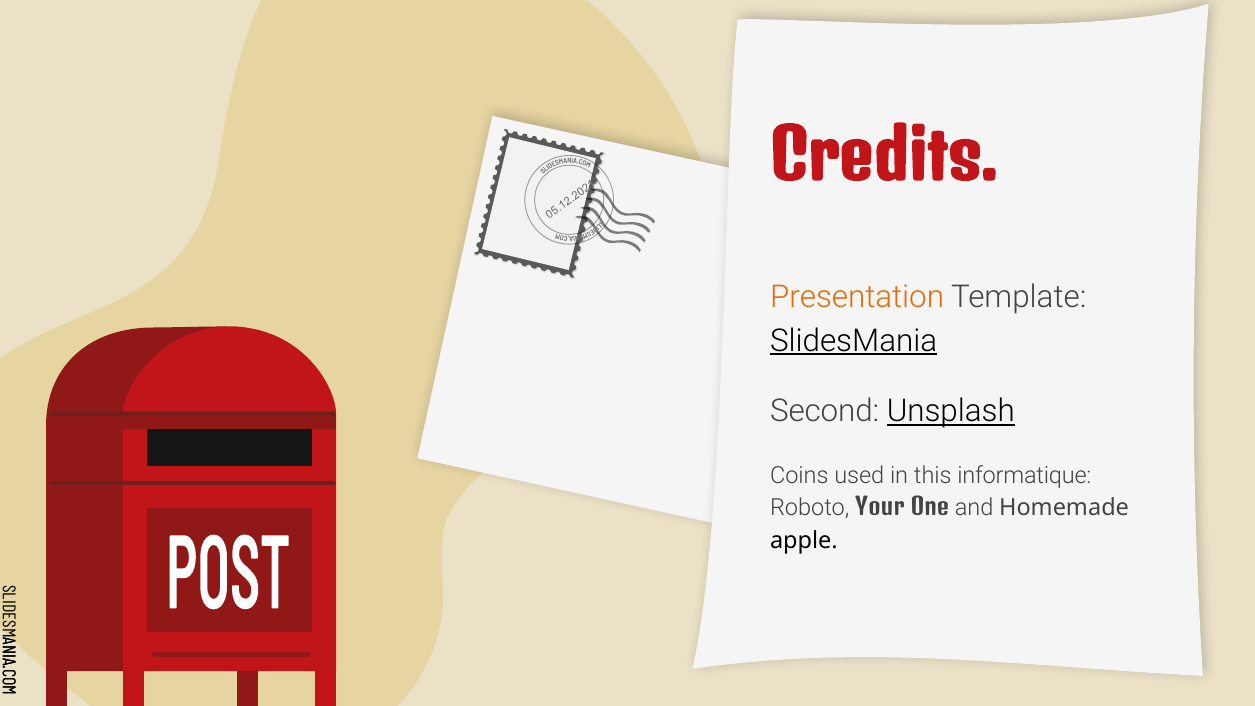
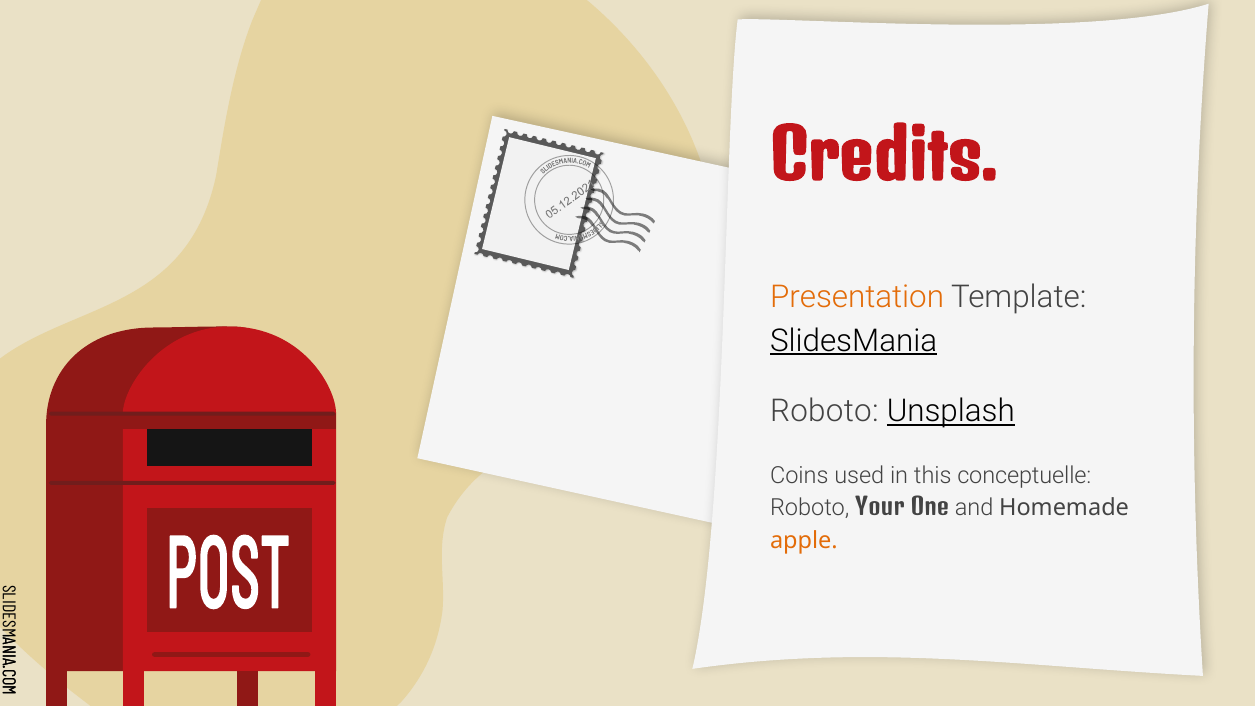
Second at (825, 411): Second -> Roboto
informatique: informatique -> conceptuelle
apple colour: black -> orange
